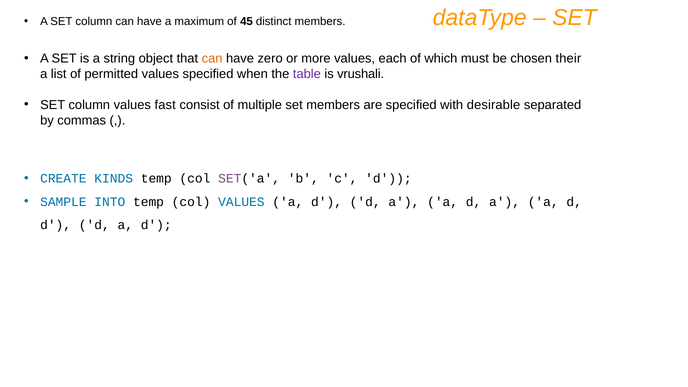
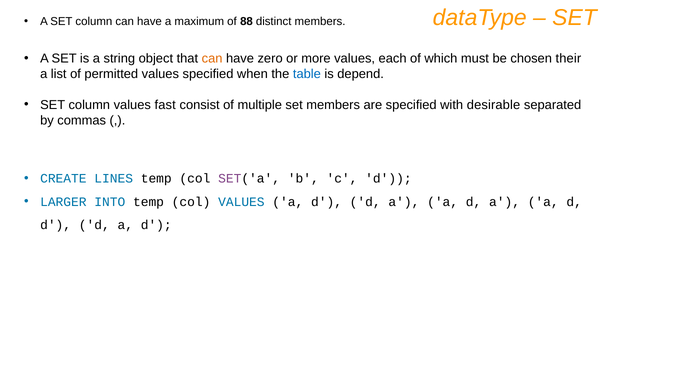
45: 45 -> 88
table colour: purple -> blue
vrushali: vrushali -> depend
KINDS: KINDS -> LINES
SAMPLE: SAMPLE -> LARGER
